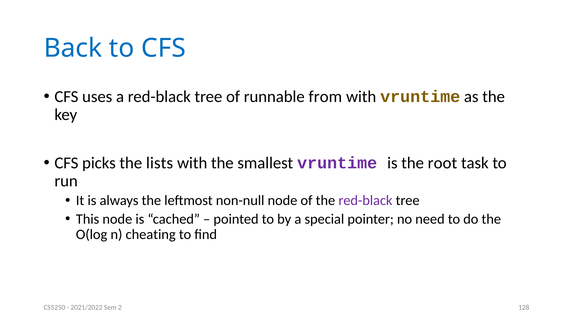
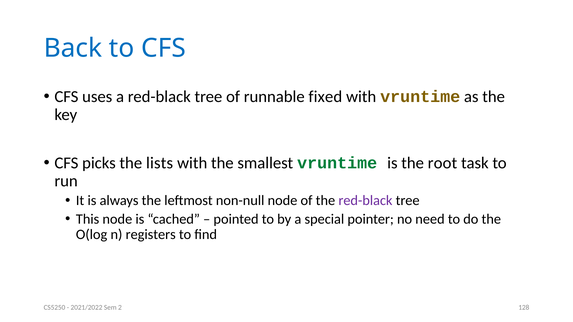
from: from -> fixed
vruntime at (337, 163) colour: purple -> green
cheating: cheating -> registers
